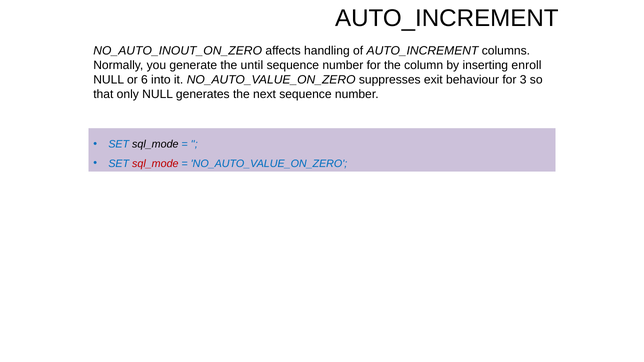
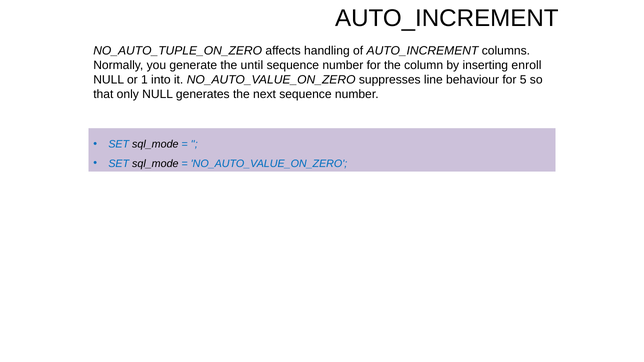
NO_AUTO_INOUT_ON_ZERO: NO_AUTO_INOUT_ON_ZERO -> NO_AUTO_TUPLE_ON_ZERO
6: 6 -> 1
exit: exit -> line
3: 3 -> 5
sql_mode at (155, 164) colour: red -> black
